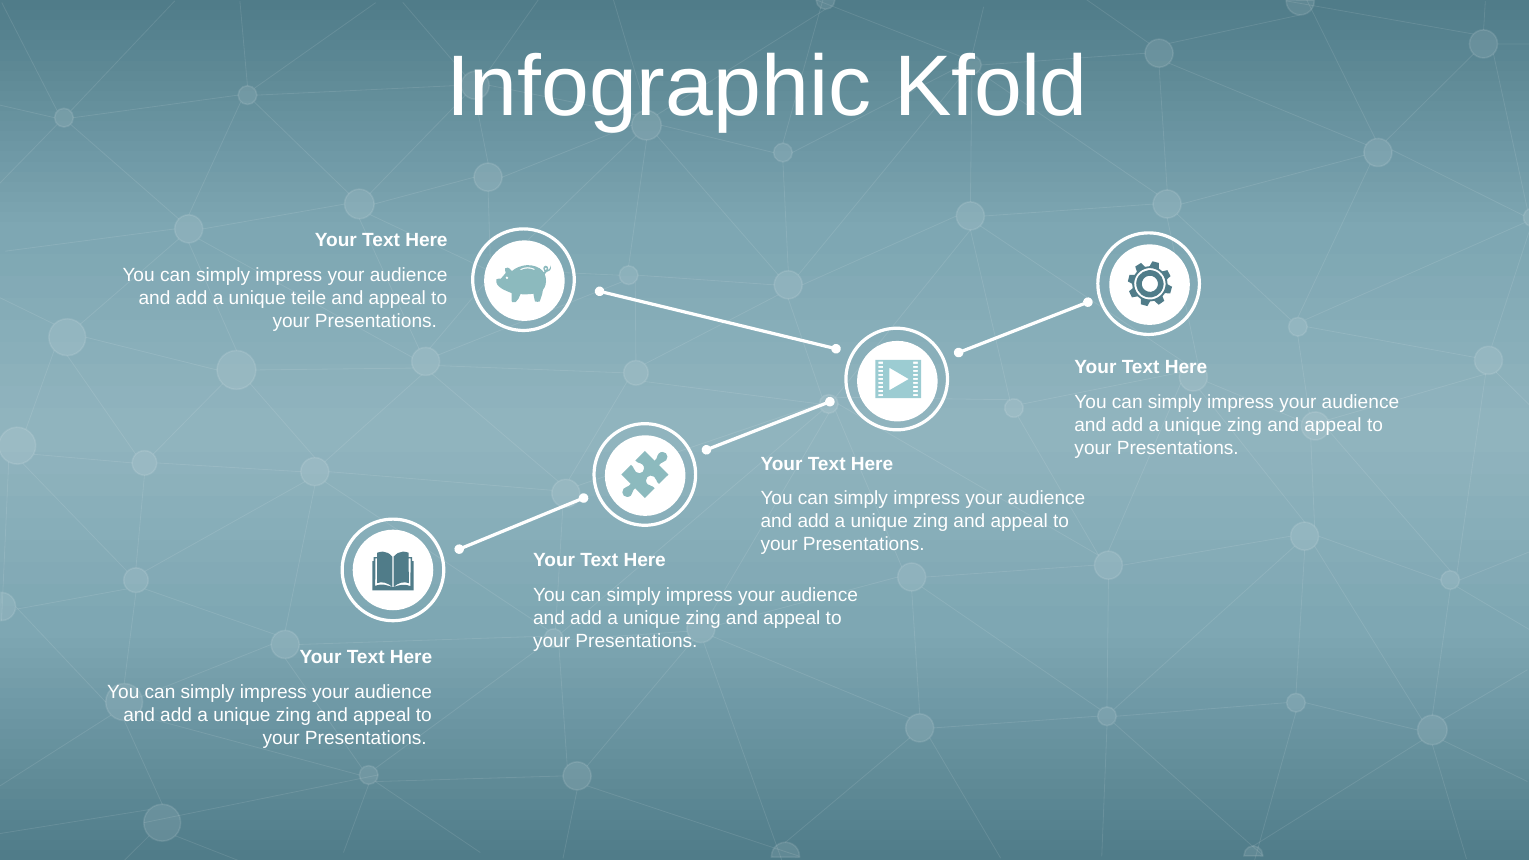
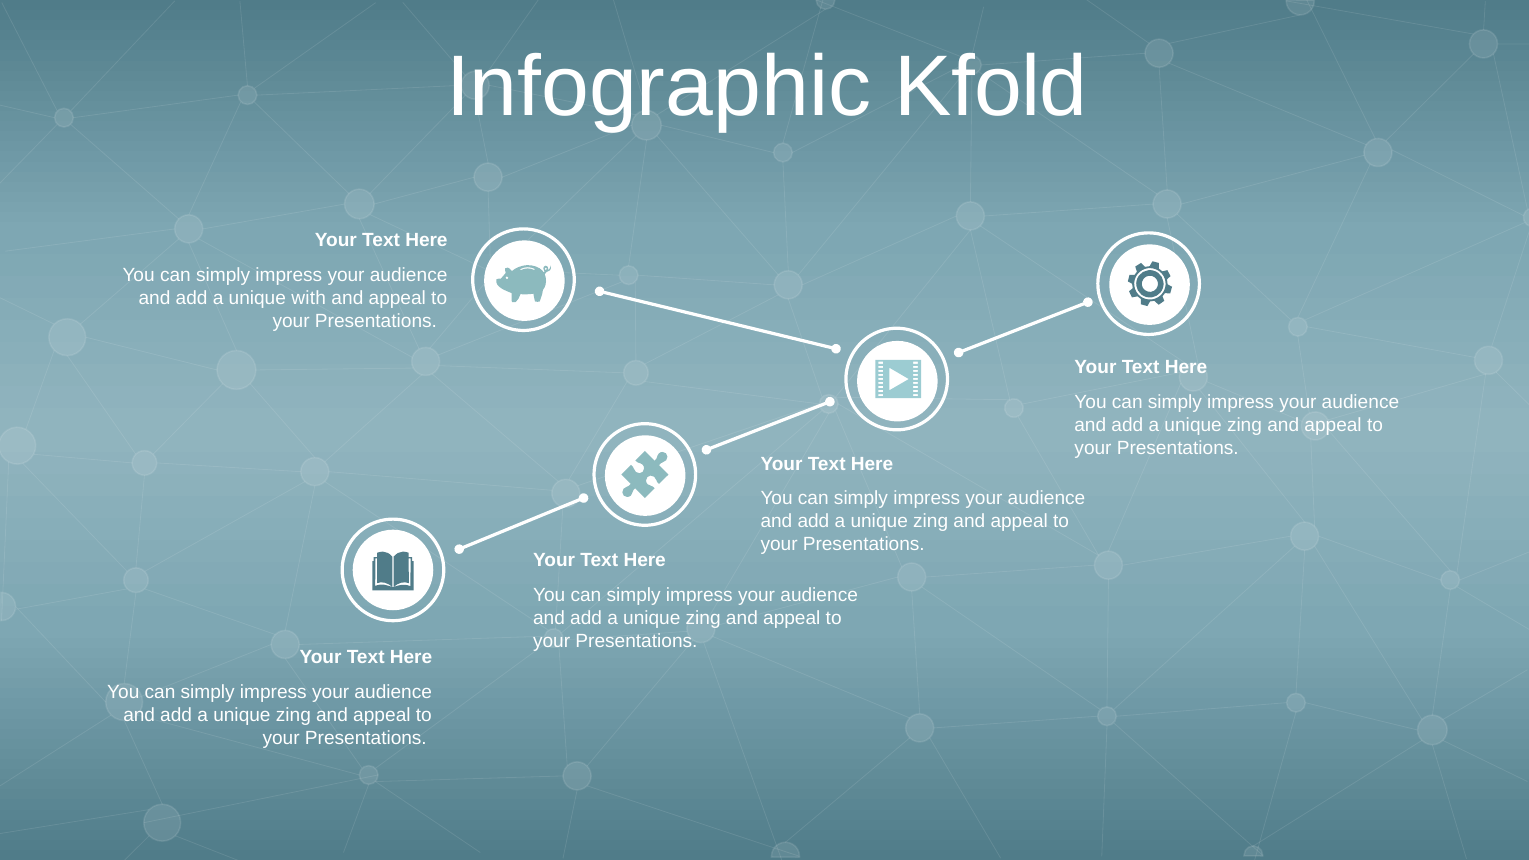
teile: teile -> with
